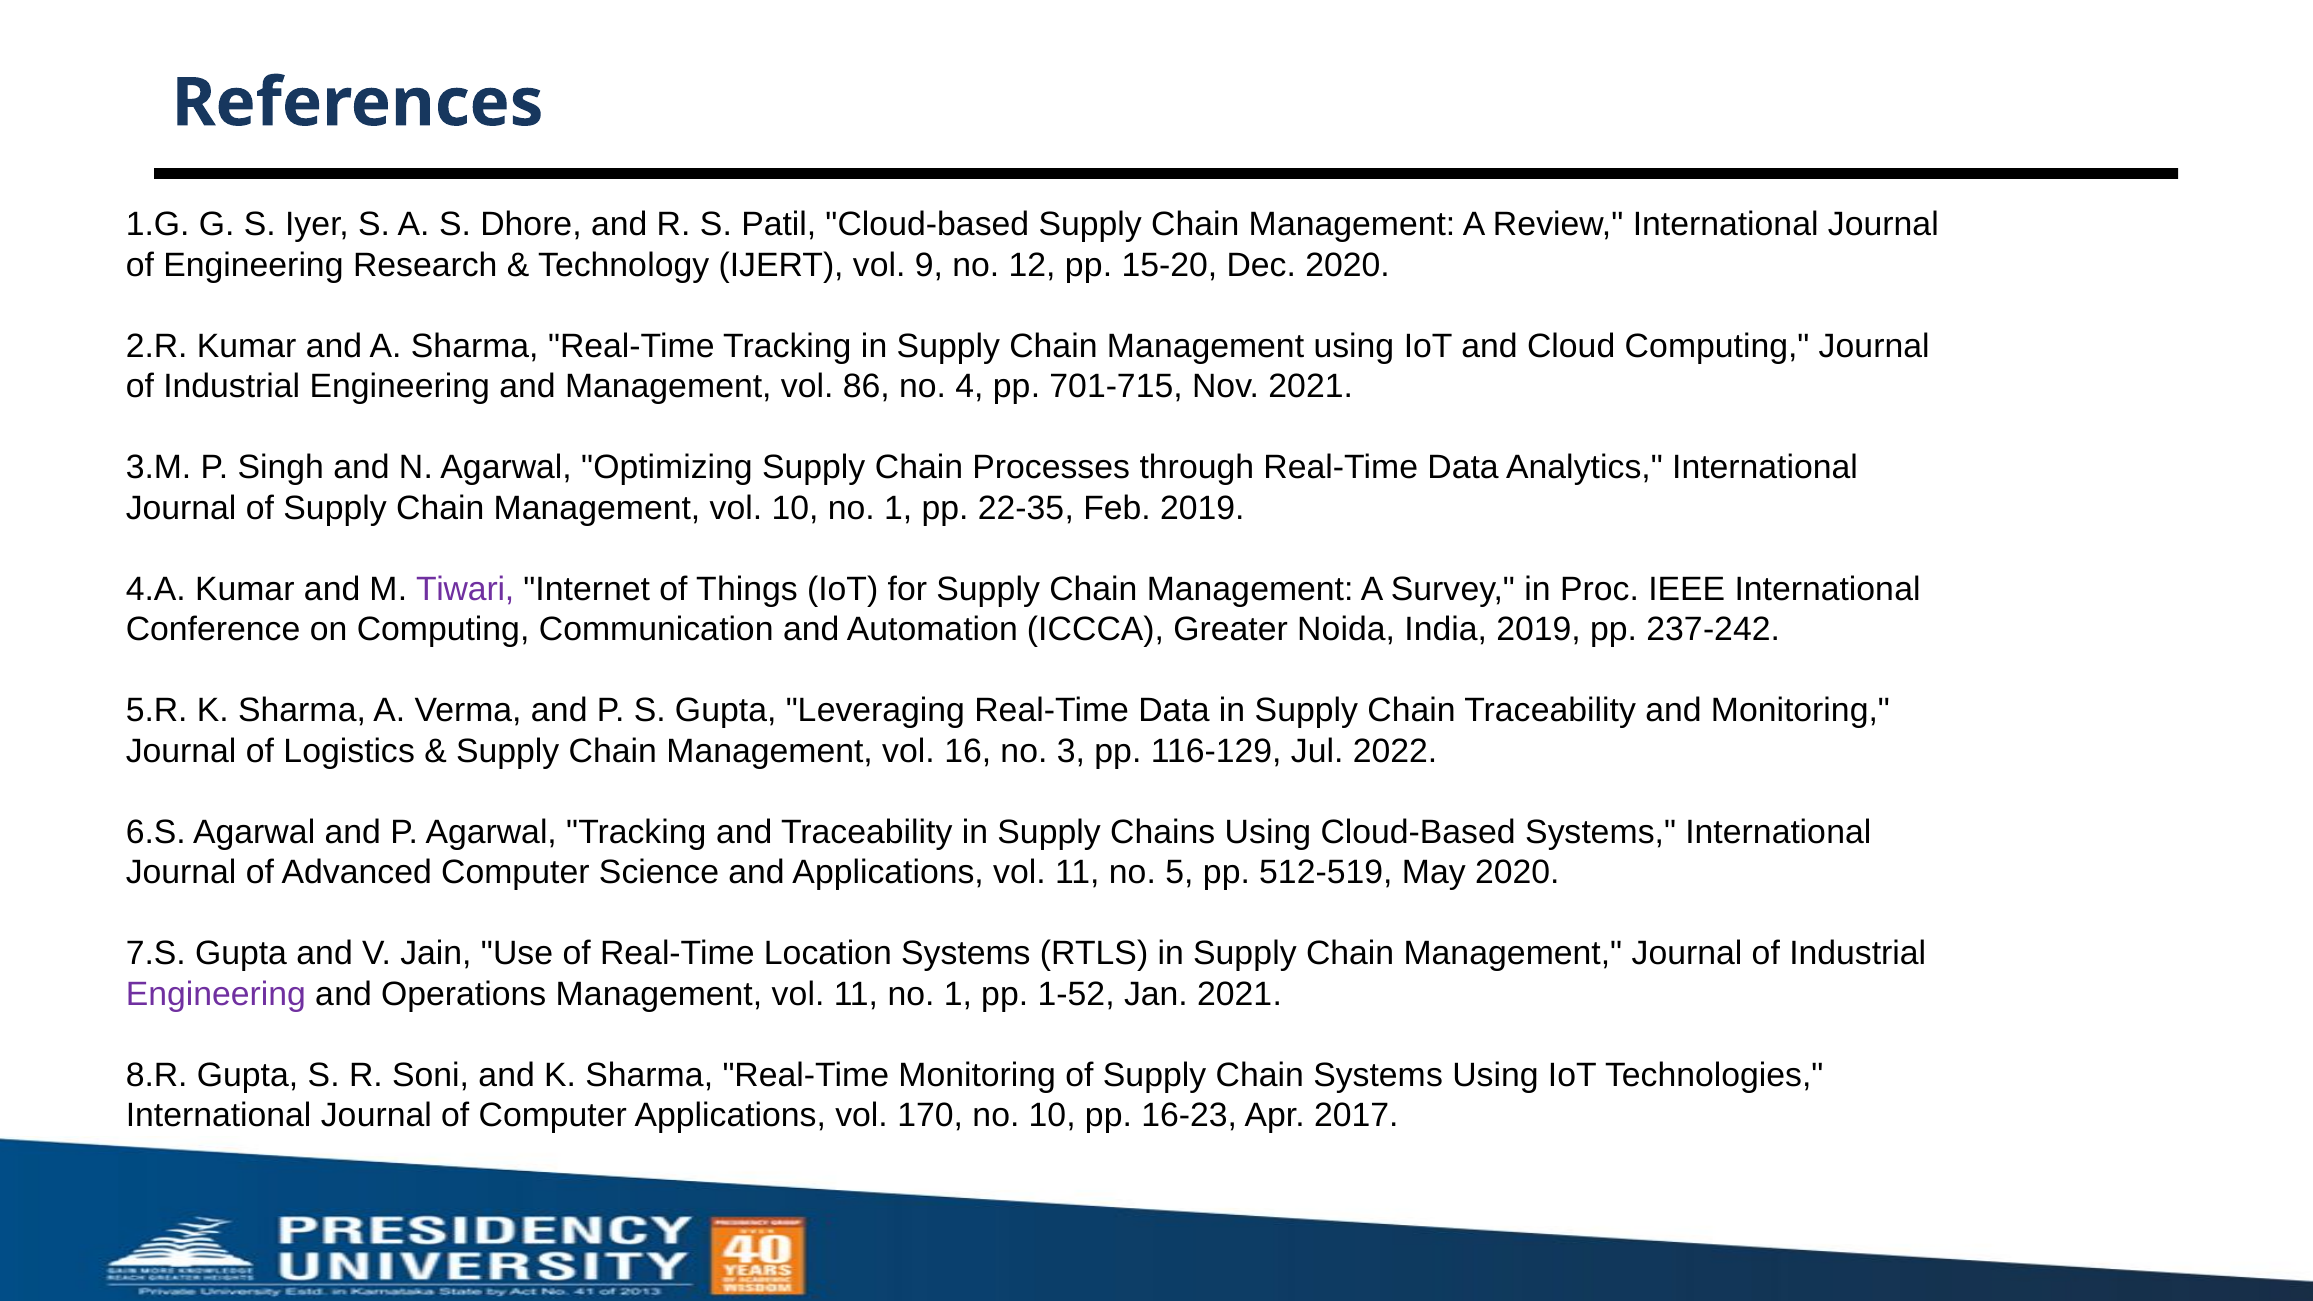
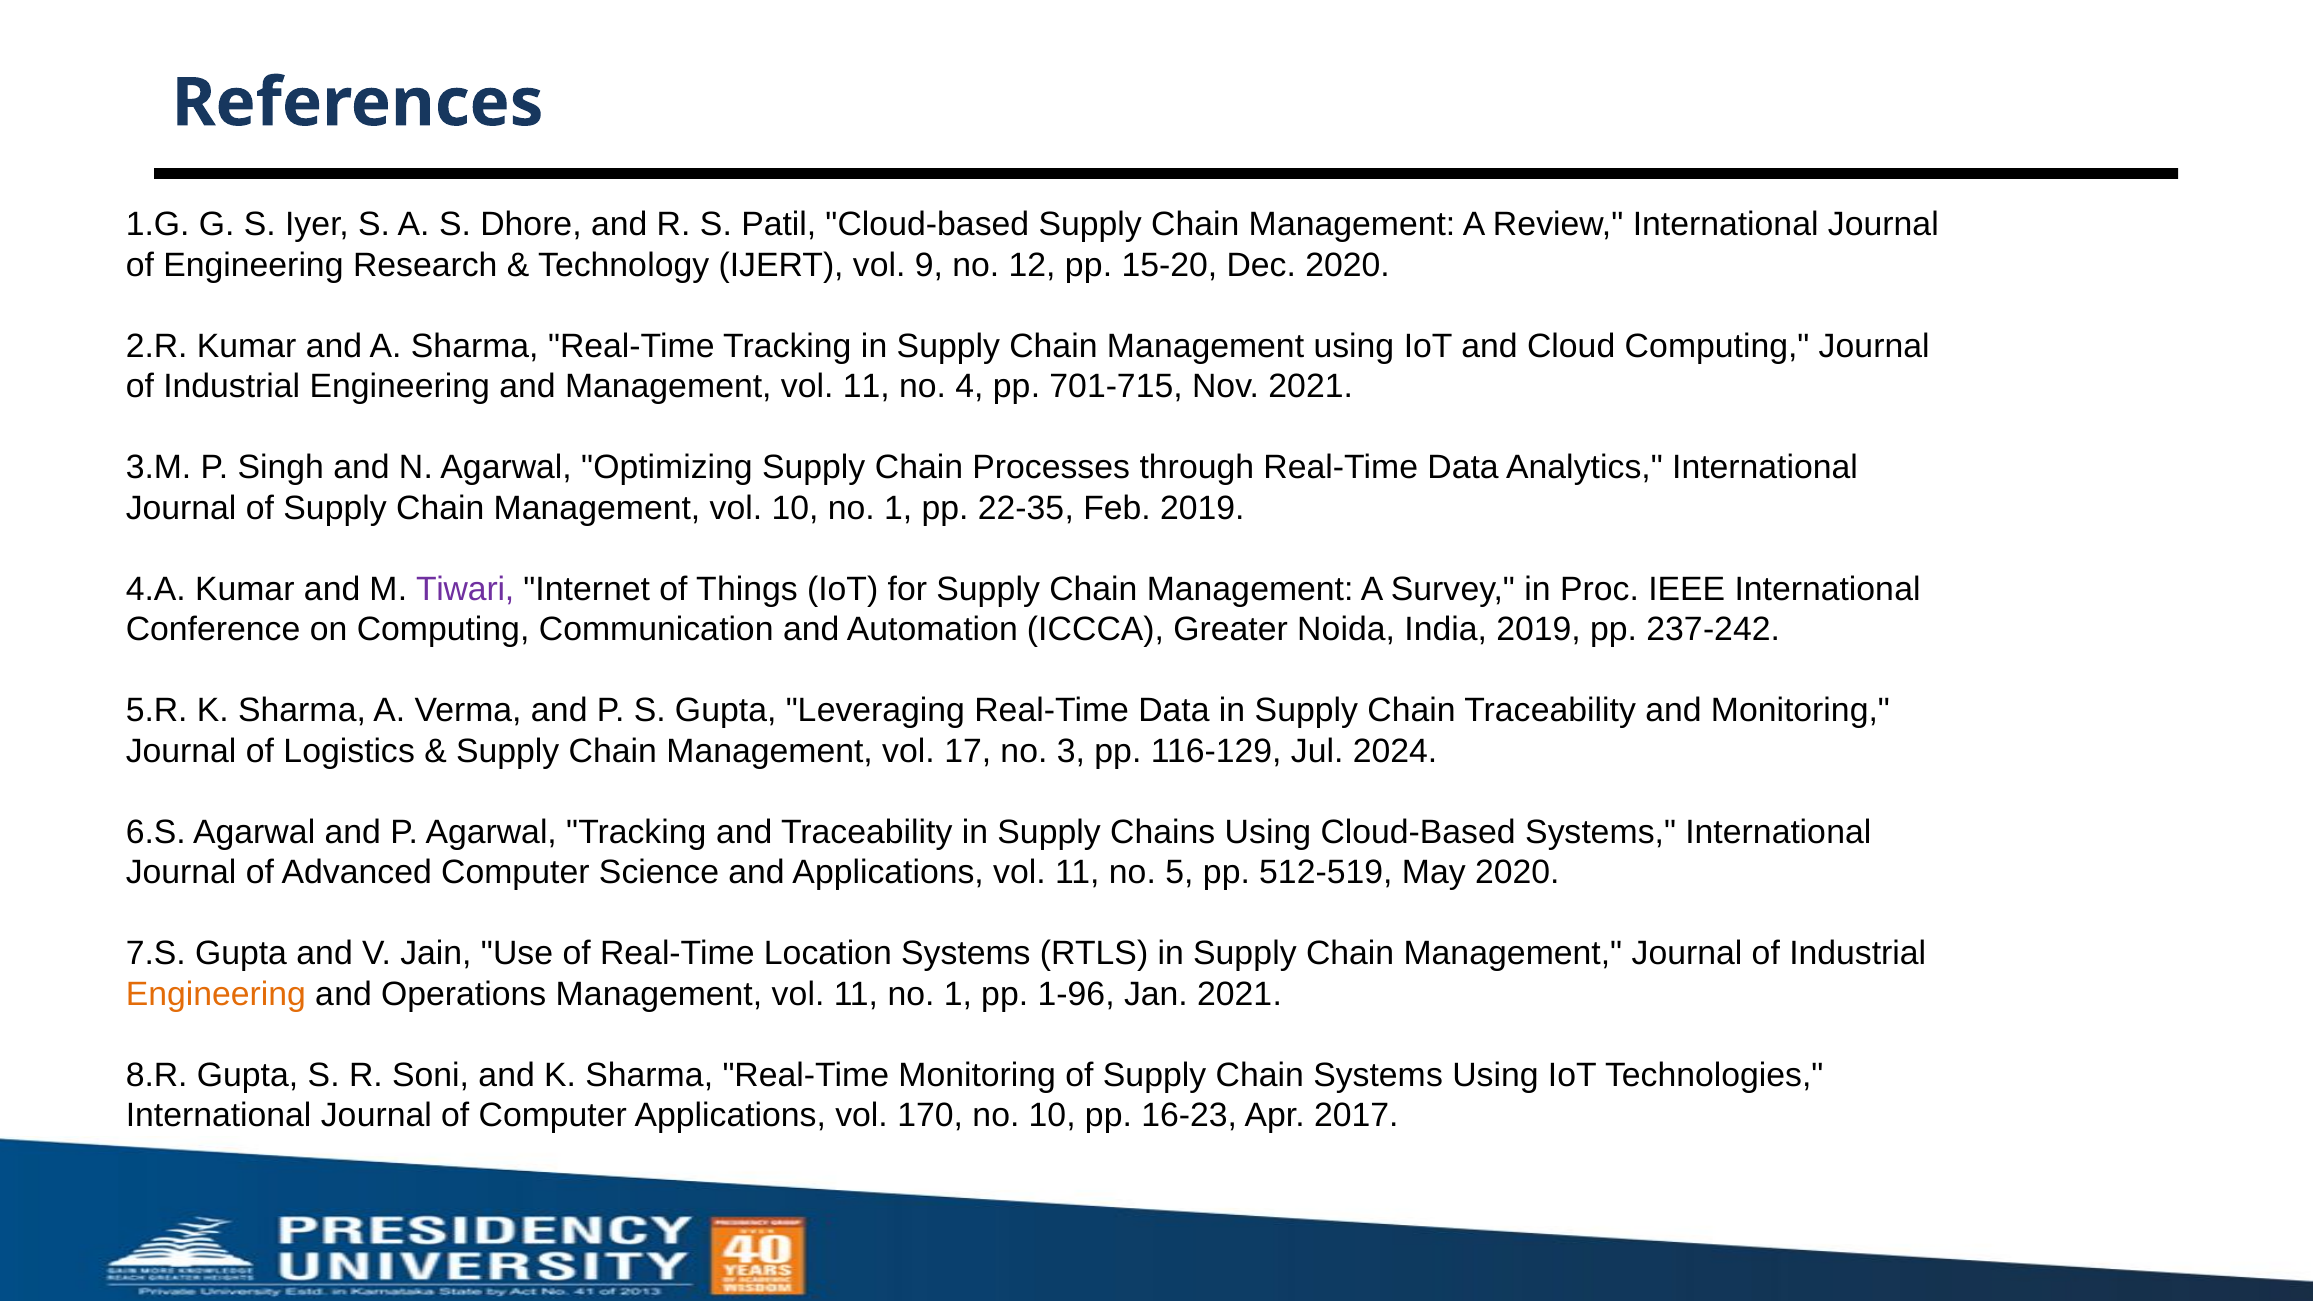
and Management vol 86: 86 -> 11
16: 16 -> 17
2022: 2022 -> 2024
Engineering at (216, 994) colour: purple -> orange
1-52: 1-52 -> 1-96
